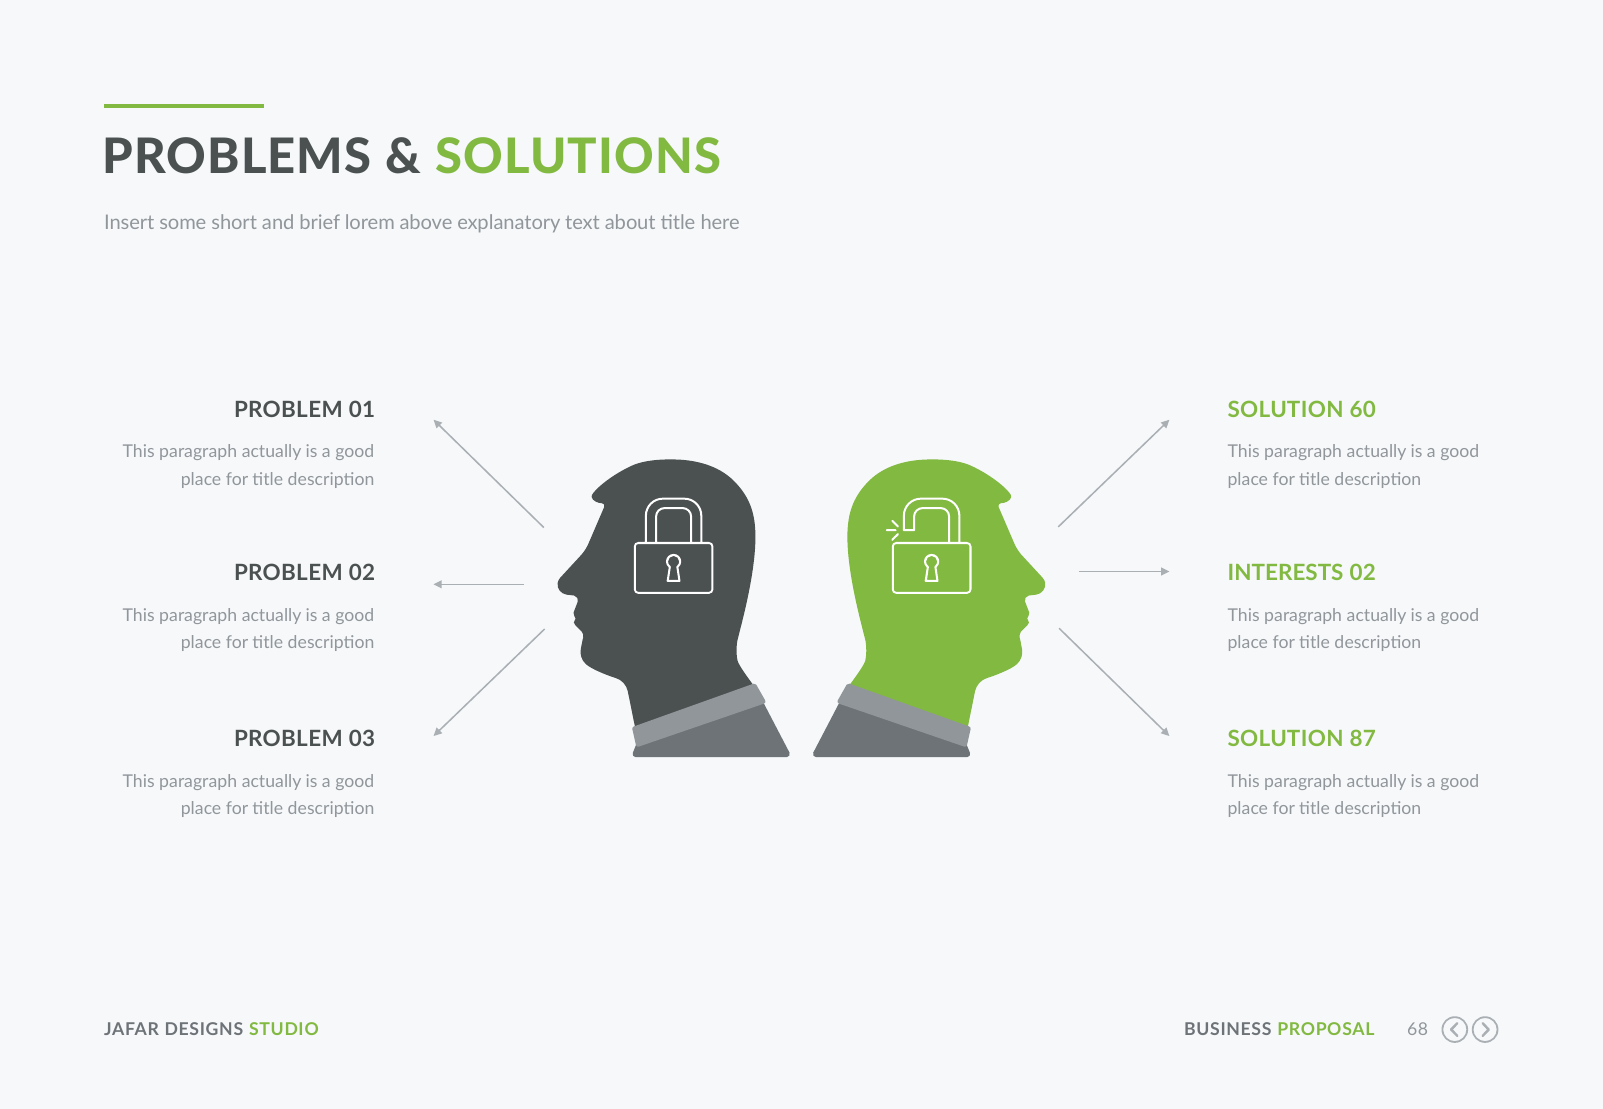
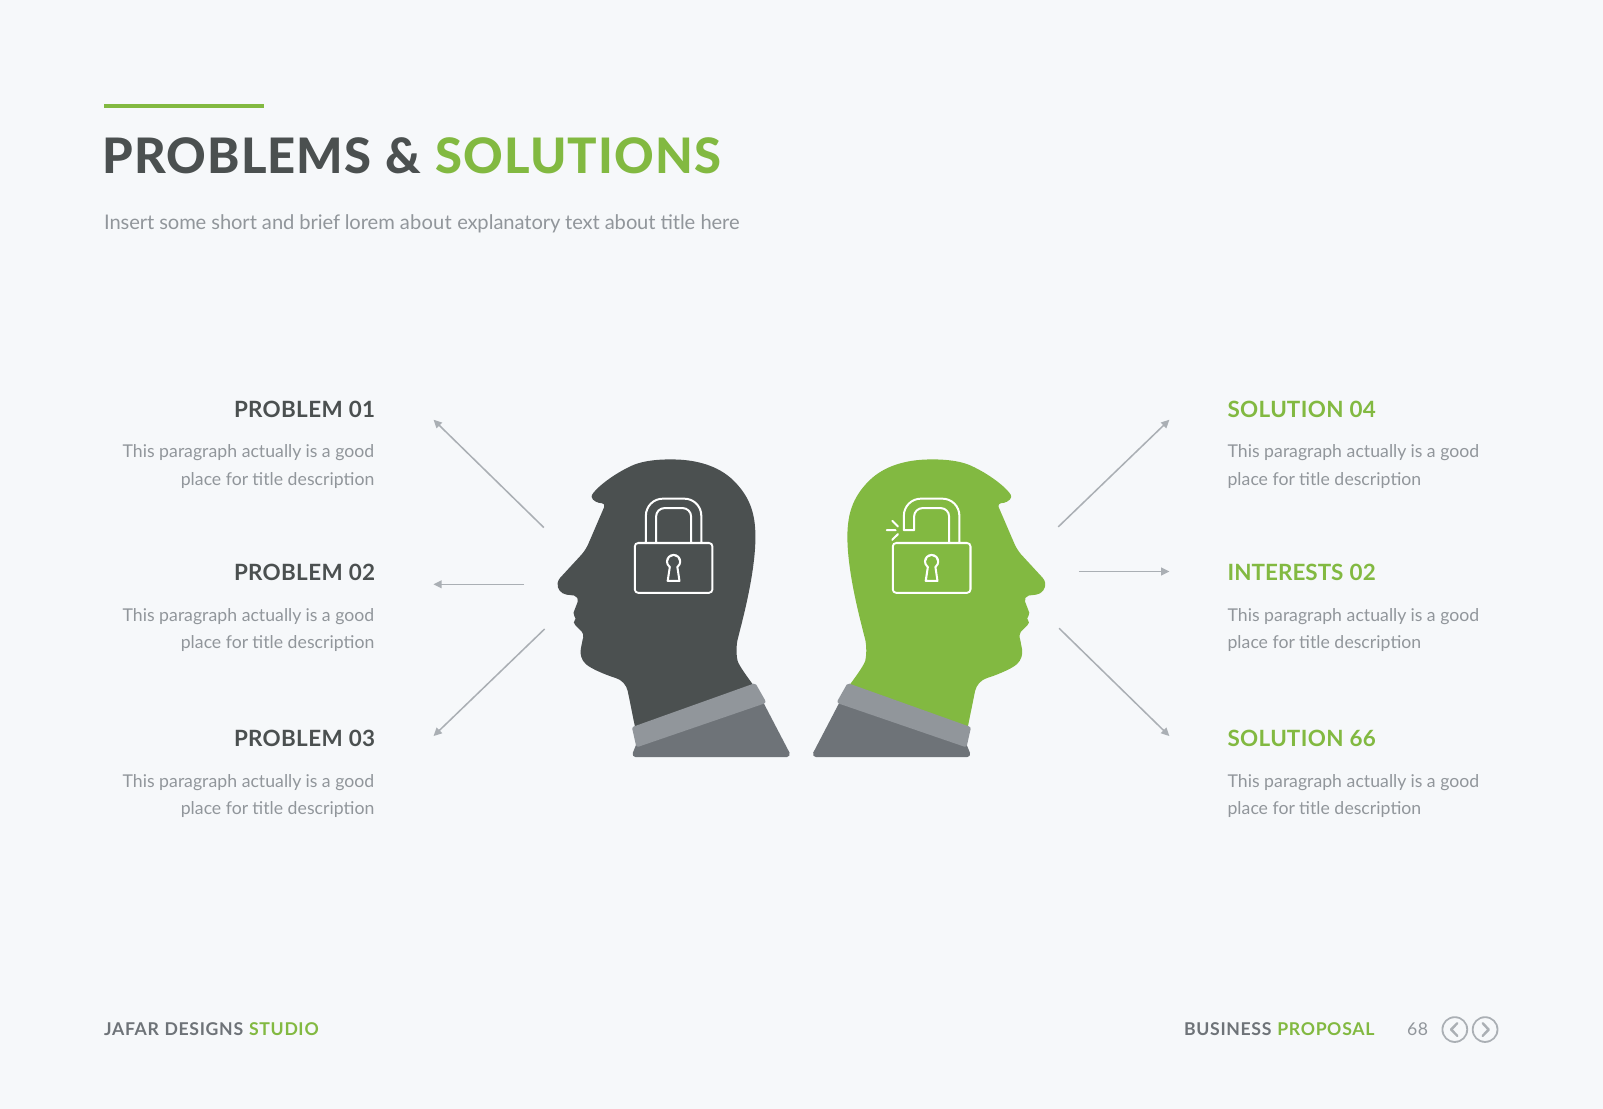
lorem above: above -> about
60: 60 -> 04
87: 87 -> 66
